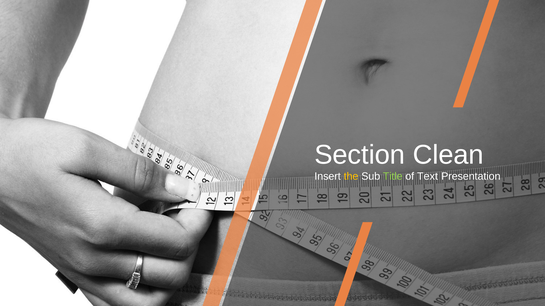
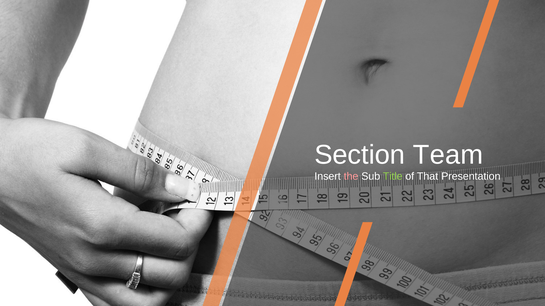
Clean: Clean -> Team
the colour: yellow -> pink
Text: Text -> That
